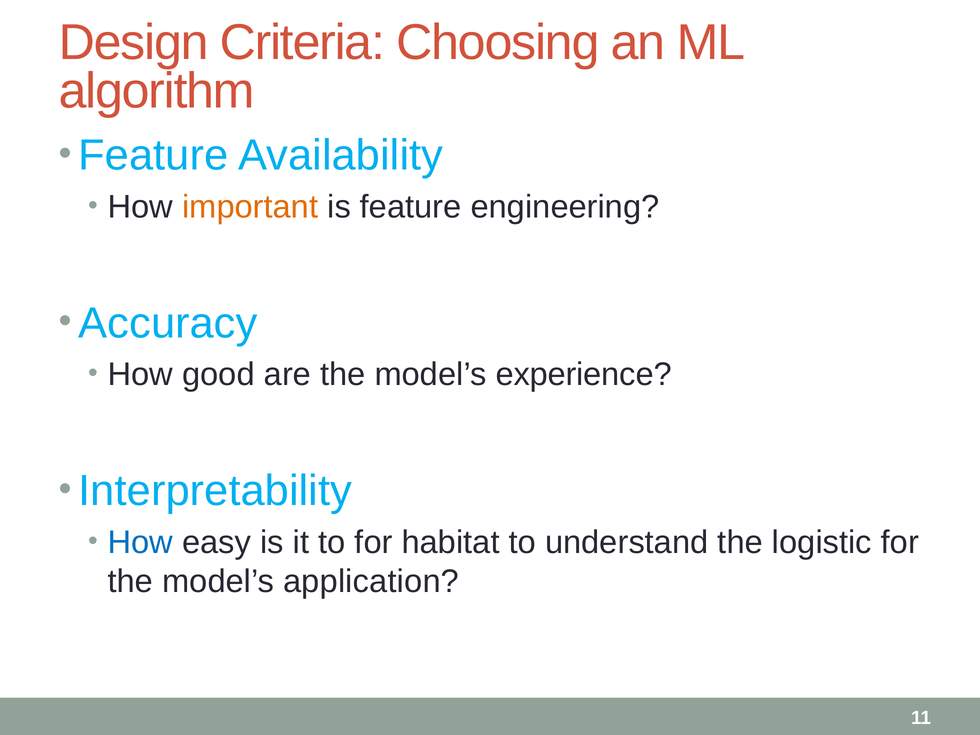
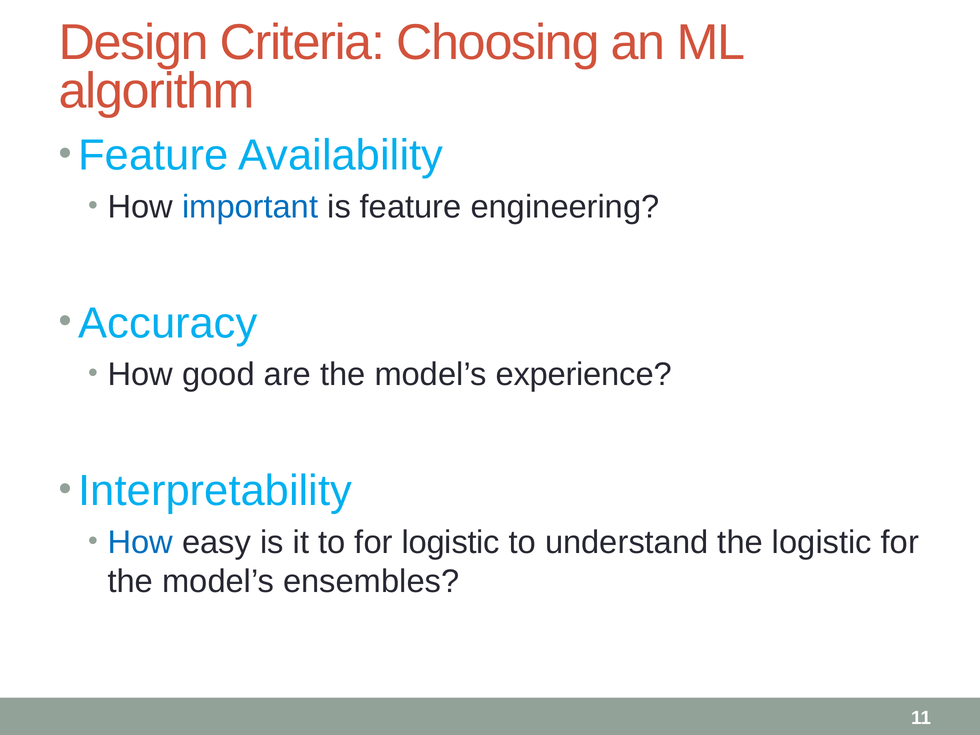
important colour: orange -> blue
for habitat: habitat -> logistic
application: application -> ensembles
